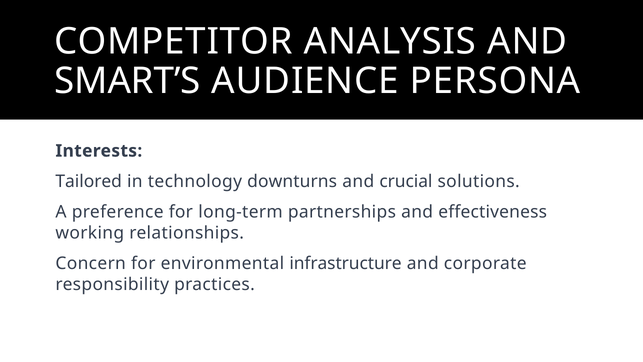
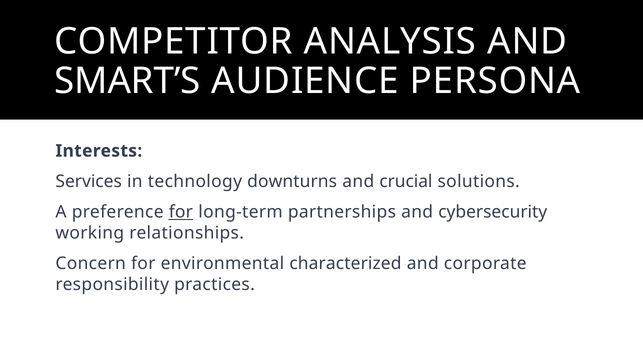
Tailored: Tailored -> Services
for at (181, 212) underline: none -> present
effectiveness: effectiveness -> cybersecurity
infrastructure: infrastructure -> characterized
